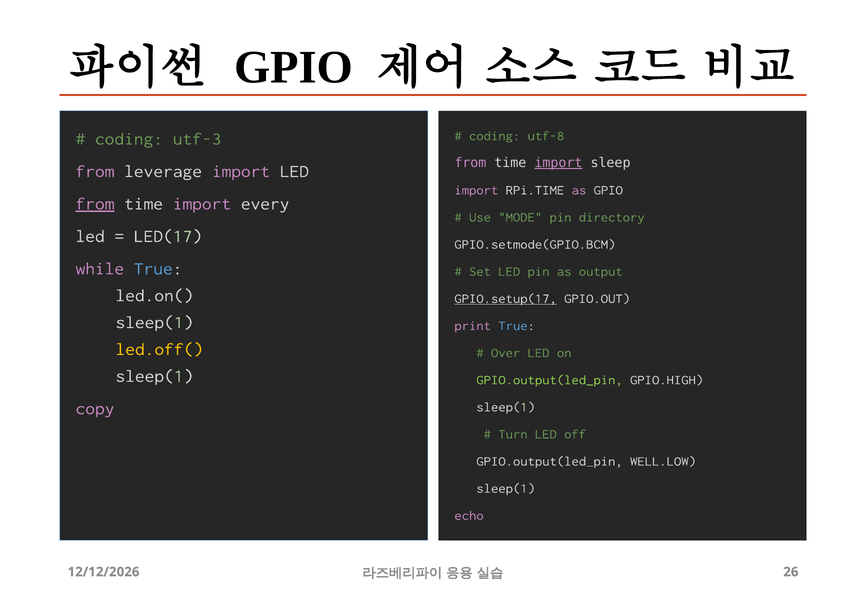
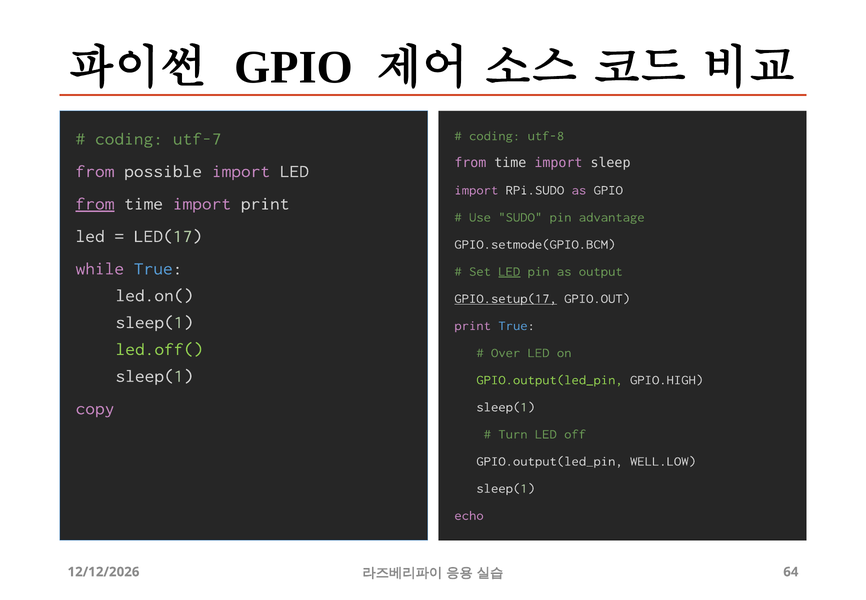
utf-3: utf-3 -> utf-7
import at (558, 163) underline: present -> none
leverage: leverage -> possible
RPi.TIME: RPi.TIME -> RPi.SUDO
import every: every -> print
MODE: MODE -> SUDO
directory: directory -> advantage
LED at (509, 271) underline: none -> present
led.off( colour: yellow -> light green
26: 26 -> 64
